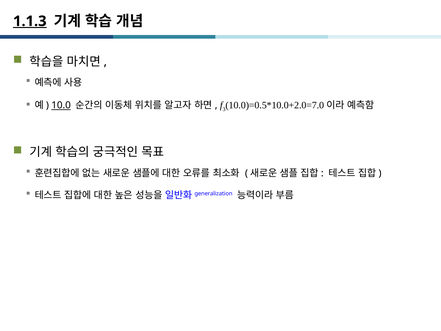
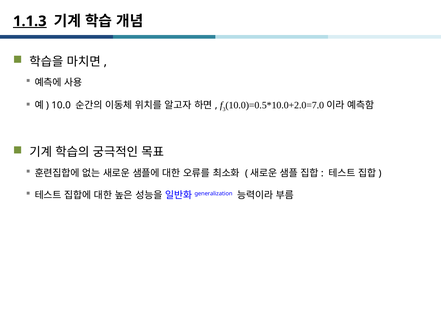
10.0 underline: present -> none
